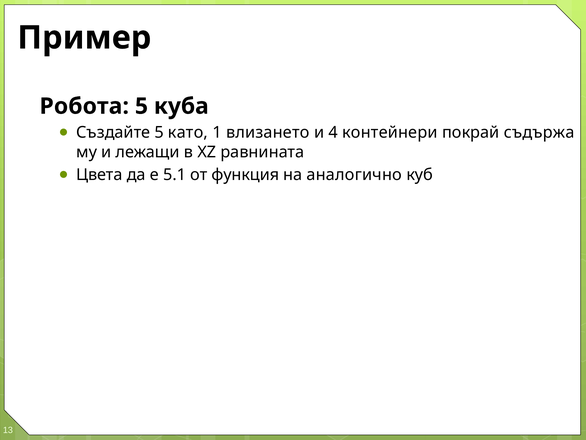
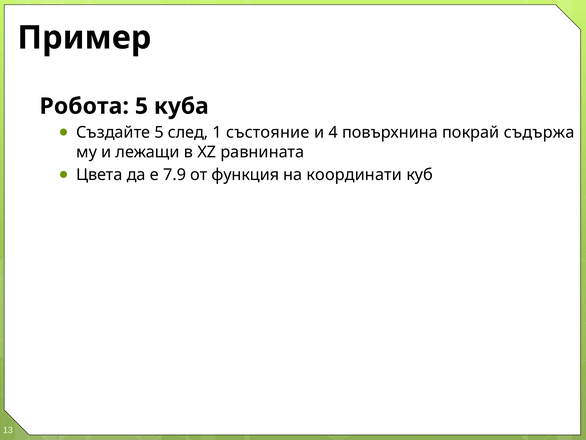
като: като -> след
влизането: влизането -> състояние
контейнери: контейнери -> повърхнина
5.1: 5.1 -> 7.9
аналогично: аналогично -> координати
